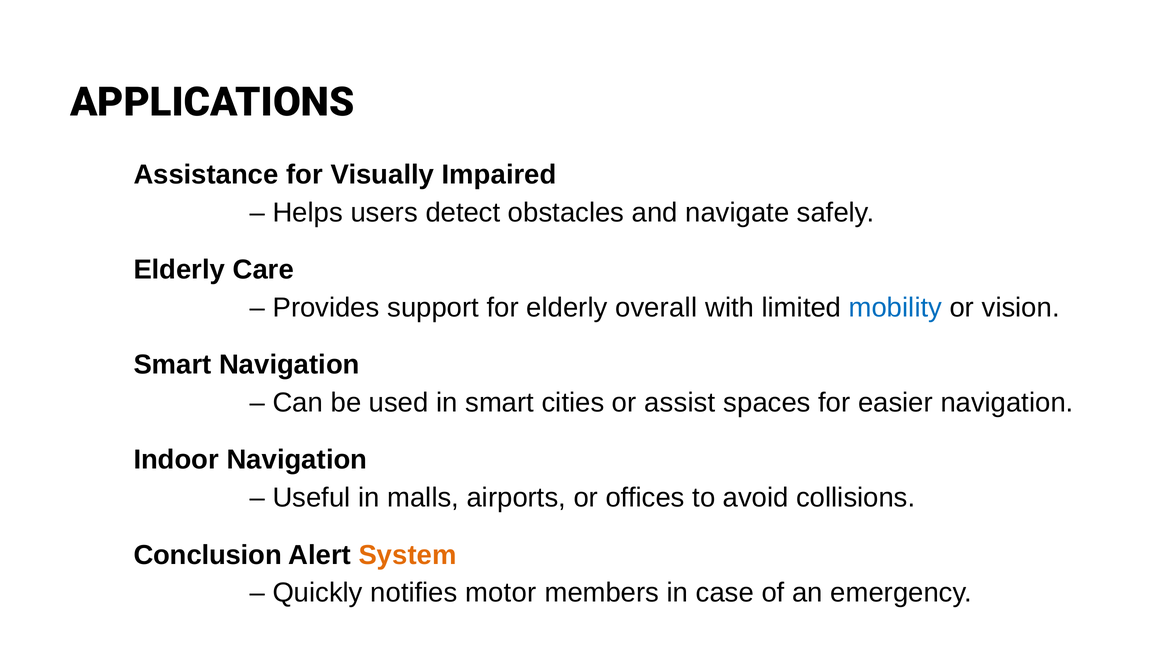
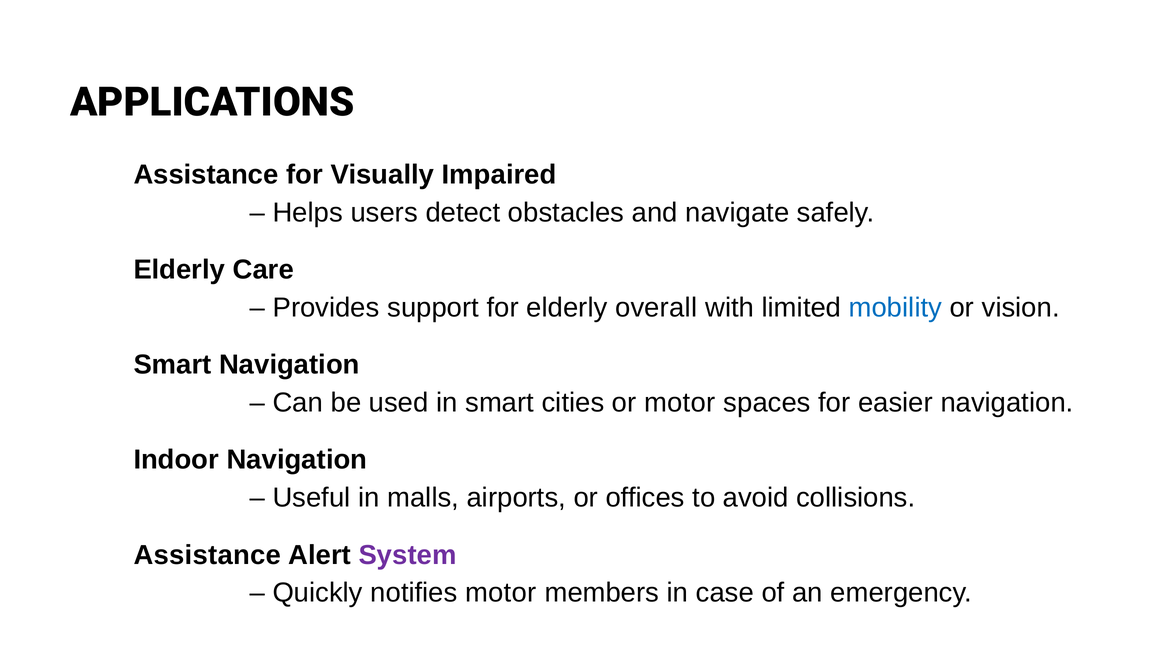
or assist: assist -> motor
Conclusion at (208, 555): Conclusion -> Assistance
System colour: orange -> purple
